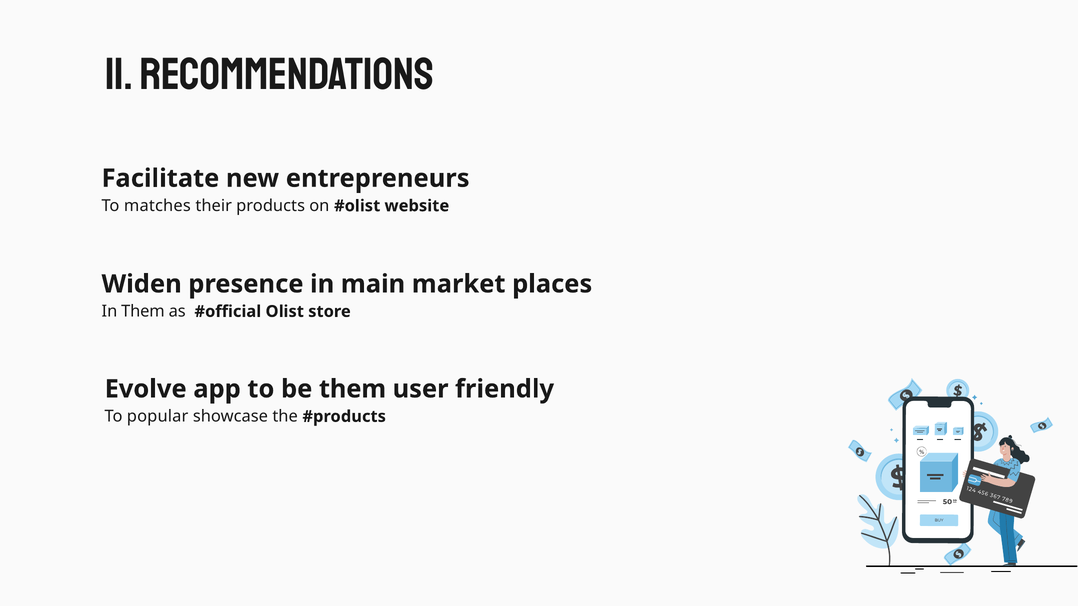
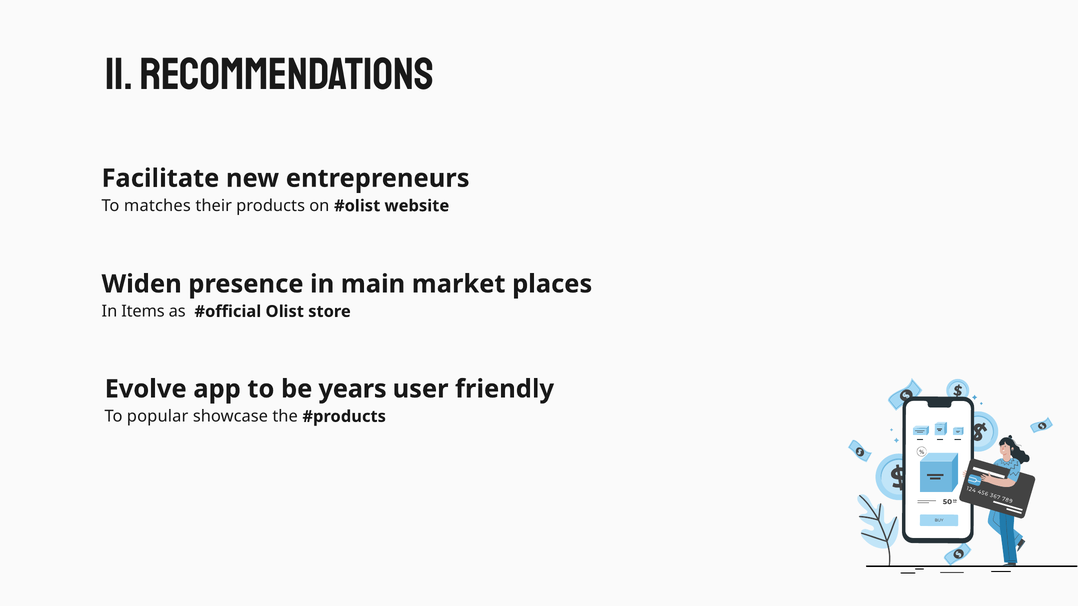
In Them: Them -> Items
be them: them -> years
